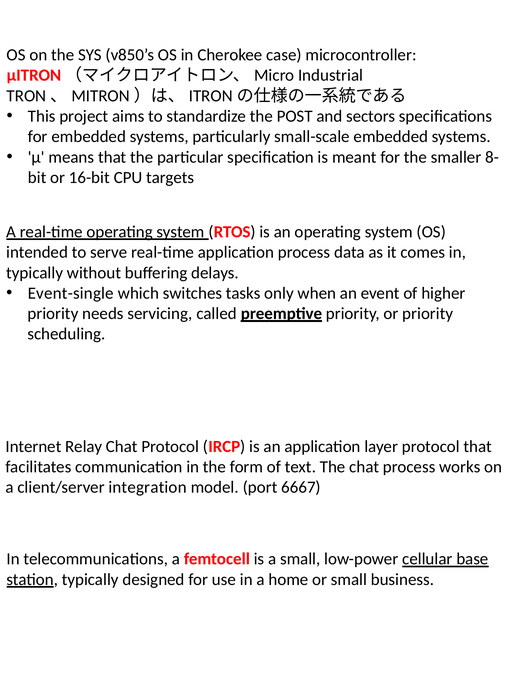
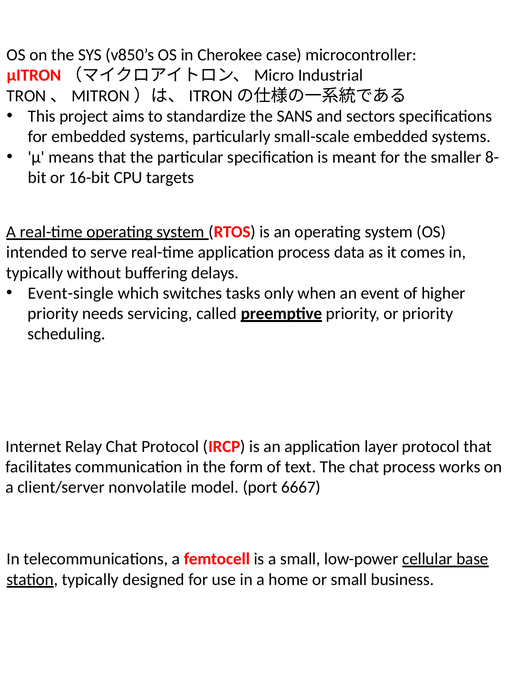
POST: POST -> SANS
integration: integration -> nonvolatile
